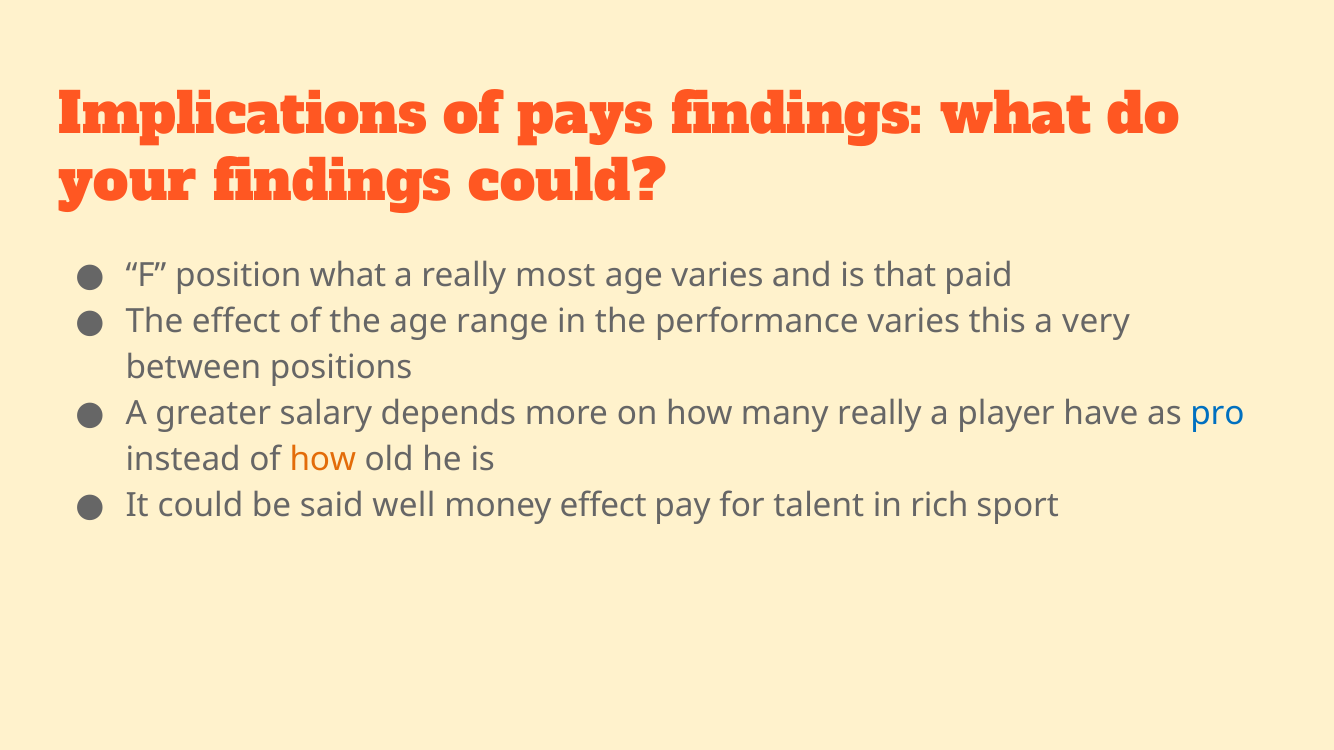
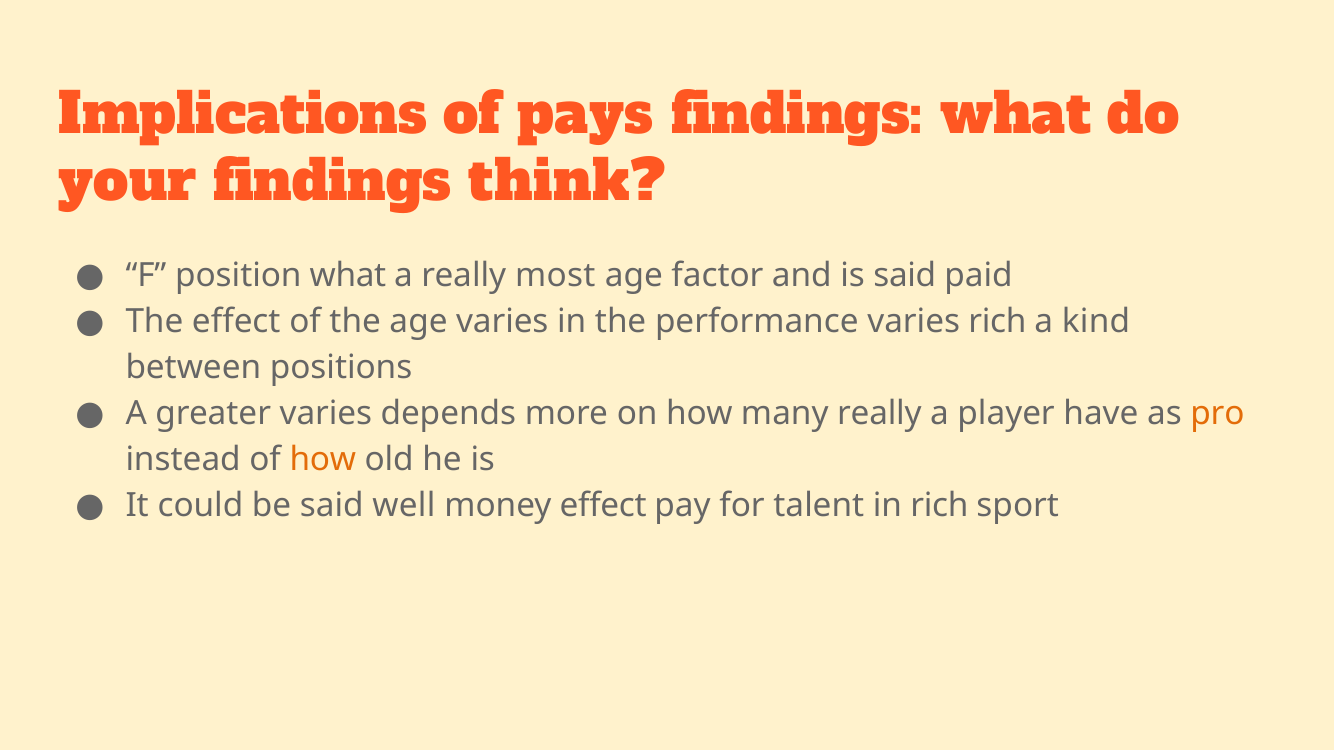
findings could: could -> think
age varies: varies -> factor
is that: that -> said
age range: range -> varies
varies this: this -> rich
very: very -> kind
greater salary: salary -> varies
pro colour: blue -> orange
